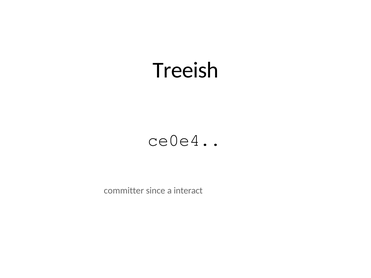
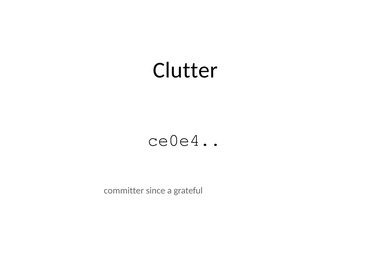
Treeish: Treeish -> Clutter
interact: interact -> grateful
